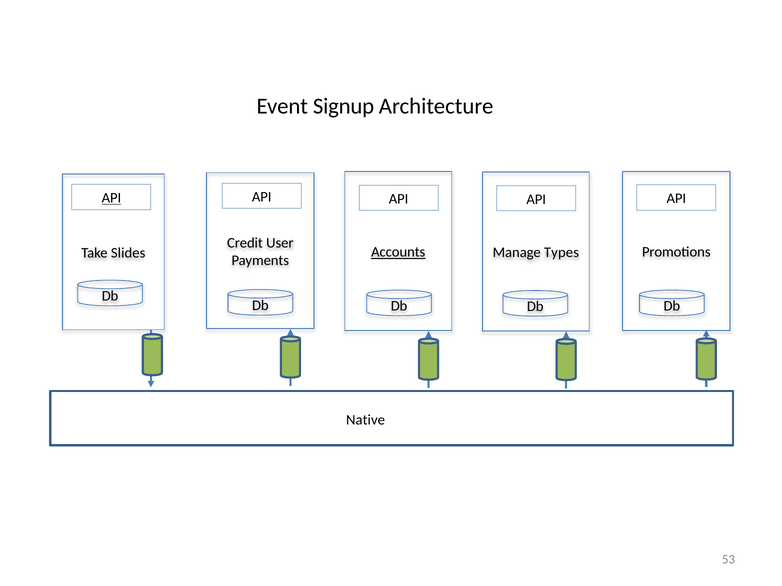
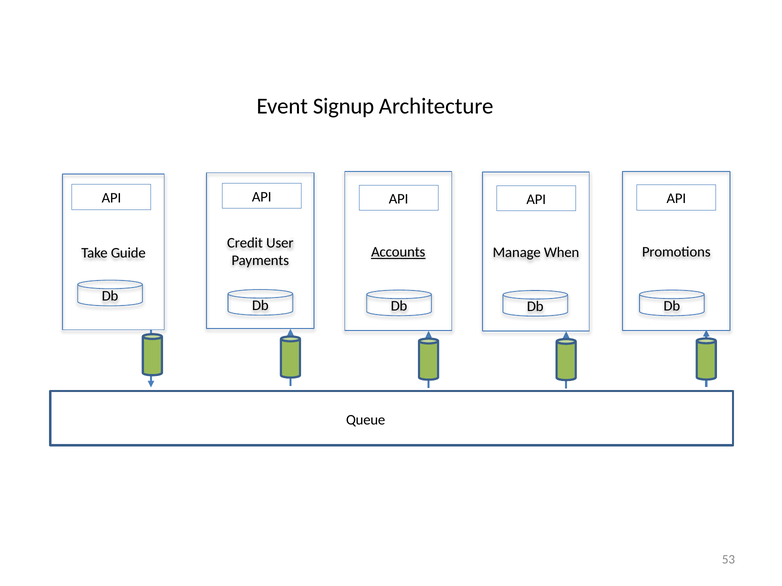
API at (111, 198) underline: present -> none
Types: Types -> When
Slides: Slides -> Guide
Native: Native -> Queue
